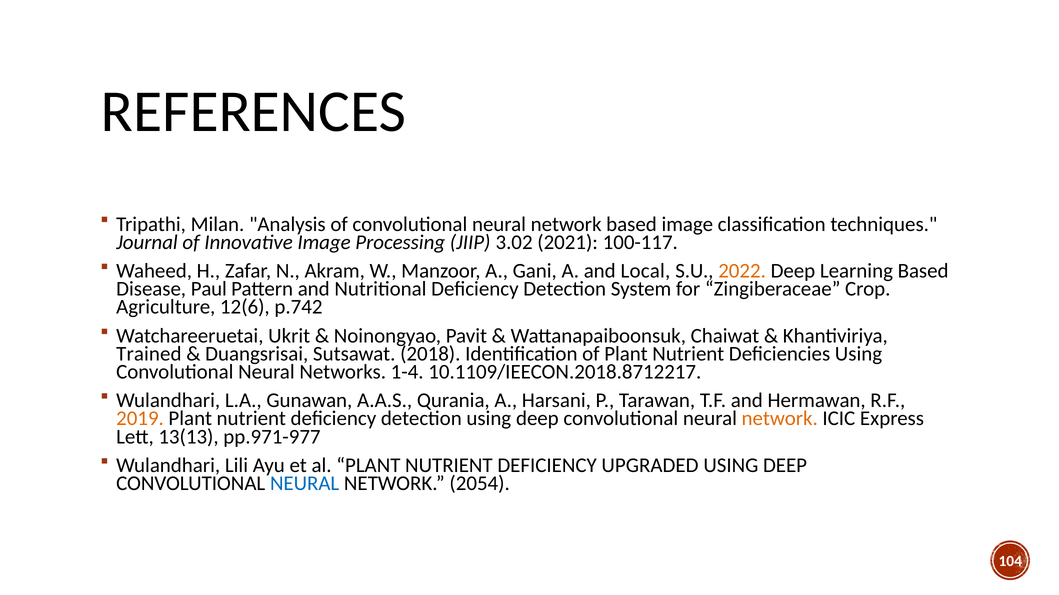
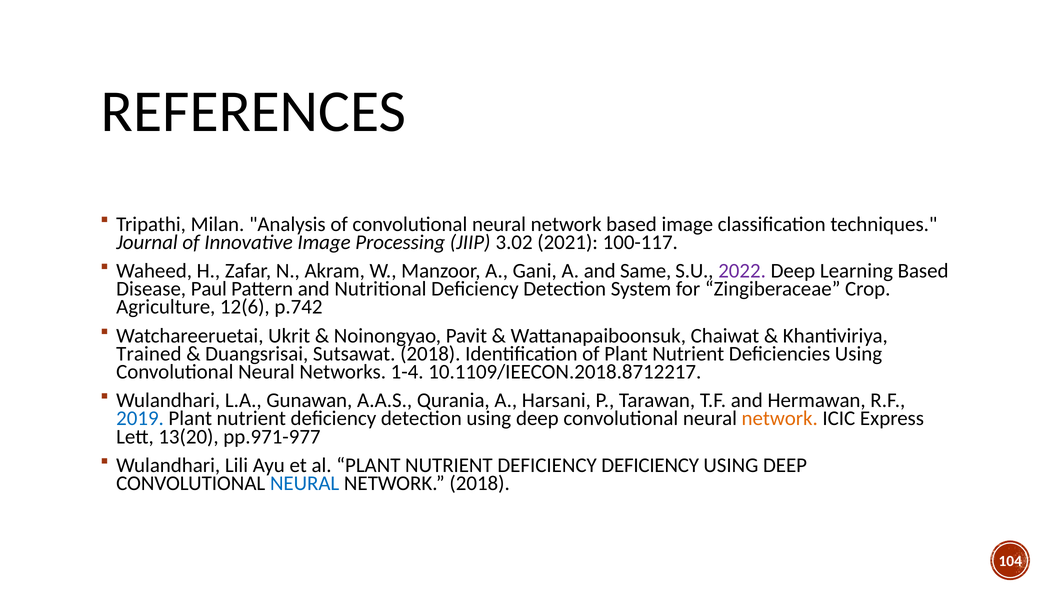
Local: Local -> Same
2022 colour: orange -> purple
2019 colour: orange -> blue
13(13: 13(13 -> 13(20
DEFICIENCY UPGRADED: UPGRADED -> DEFICIENCY
NETWORK 2054: 2054 -> 2018
